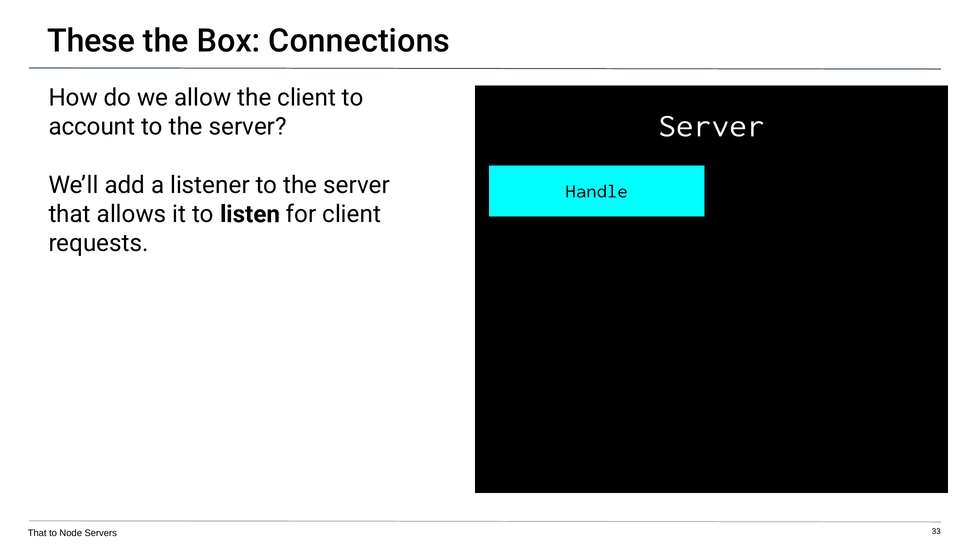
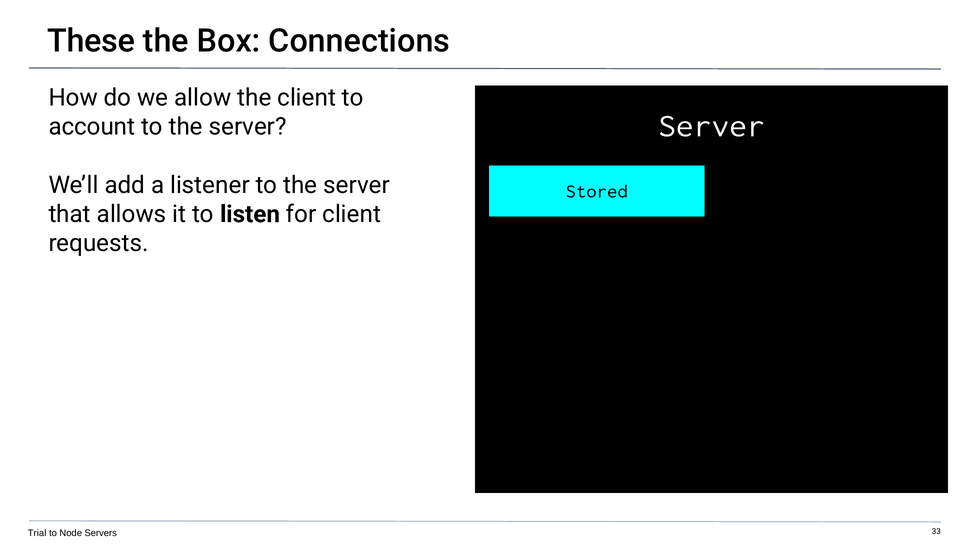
Handle: Handle -> Stored
That at (37, 533): That -> Trial
